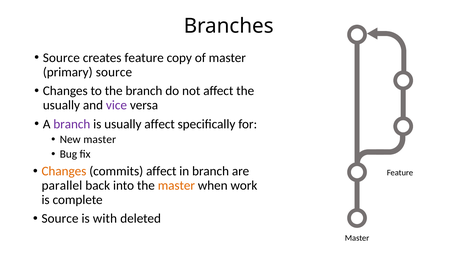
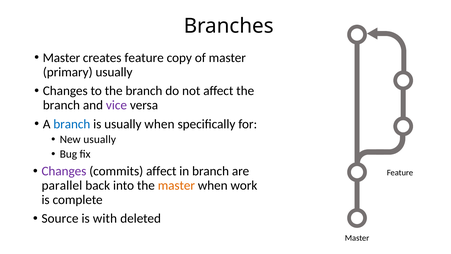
Source at (61, 58): Source -> Master
primary source: source -> usually
usually at (61, 105): usually -> branch
branch at (72, 124) colour: purple -> blue
usually affect: affect -> when
New master: master -> usually
Changes at (64, 171) colour: orange -> purple
